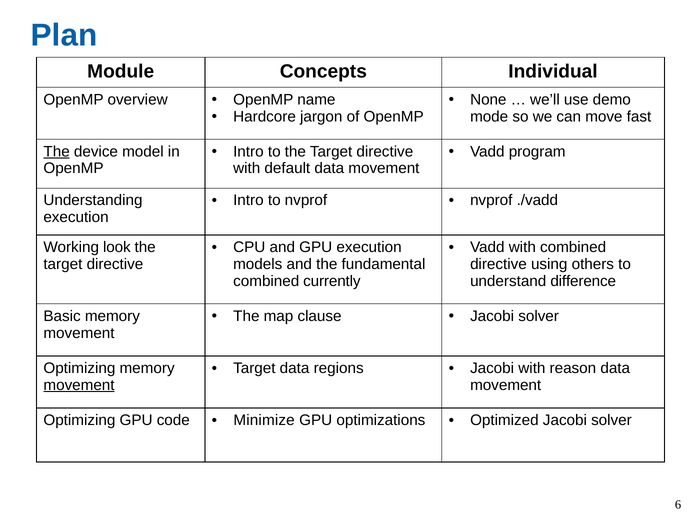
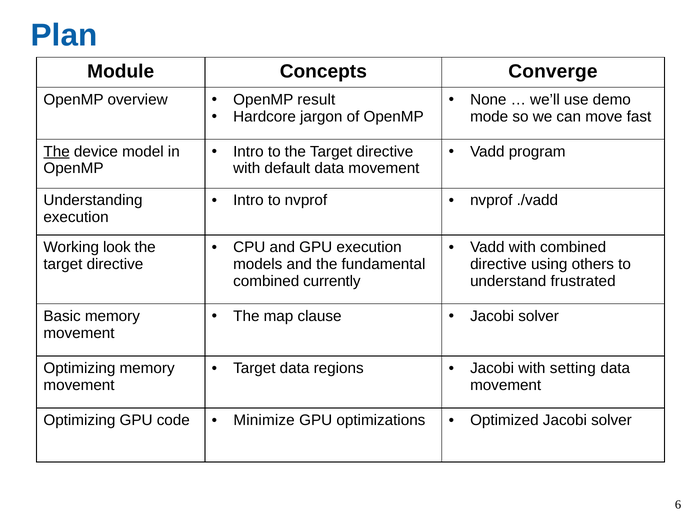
Individual: Individual -> Converge
name: name -> result
difference: difference -> frustrated
reason: reason -> setting
movement at (79, 385) underline: present -> none
